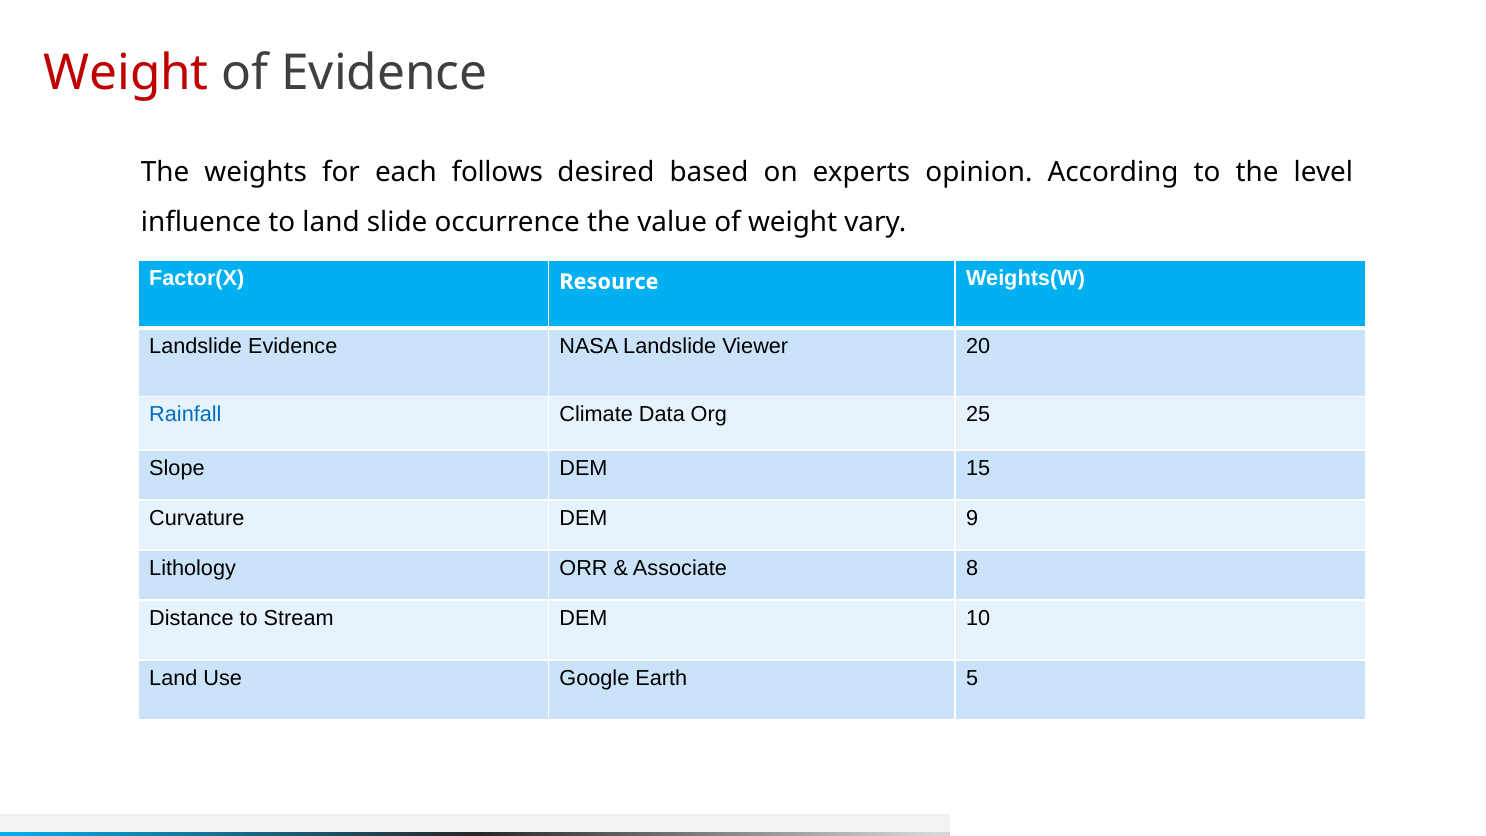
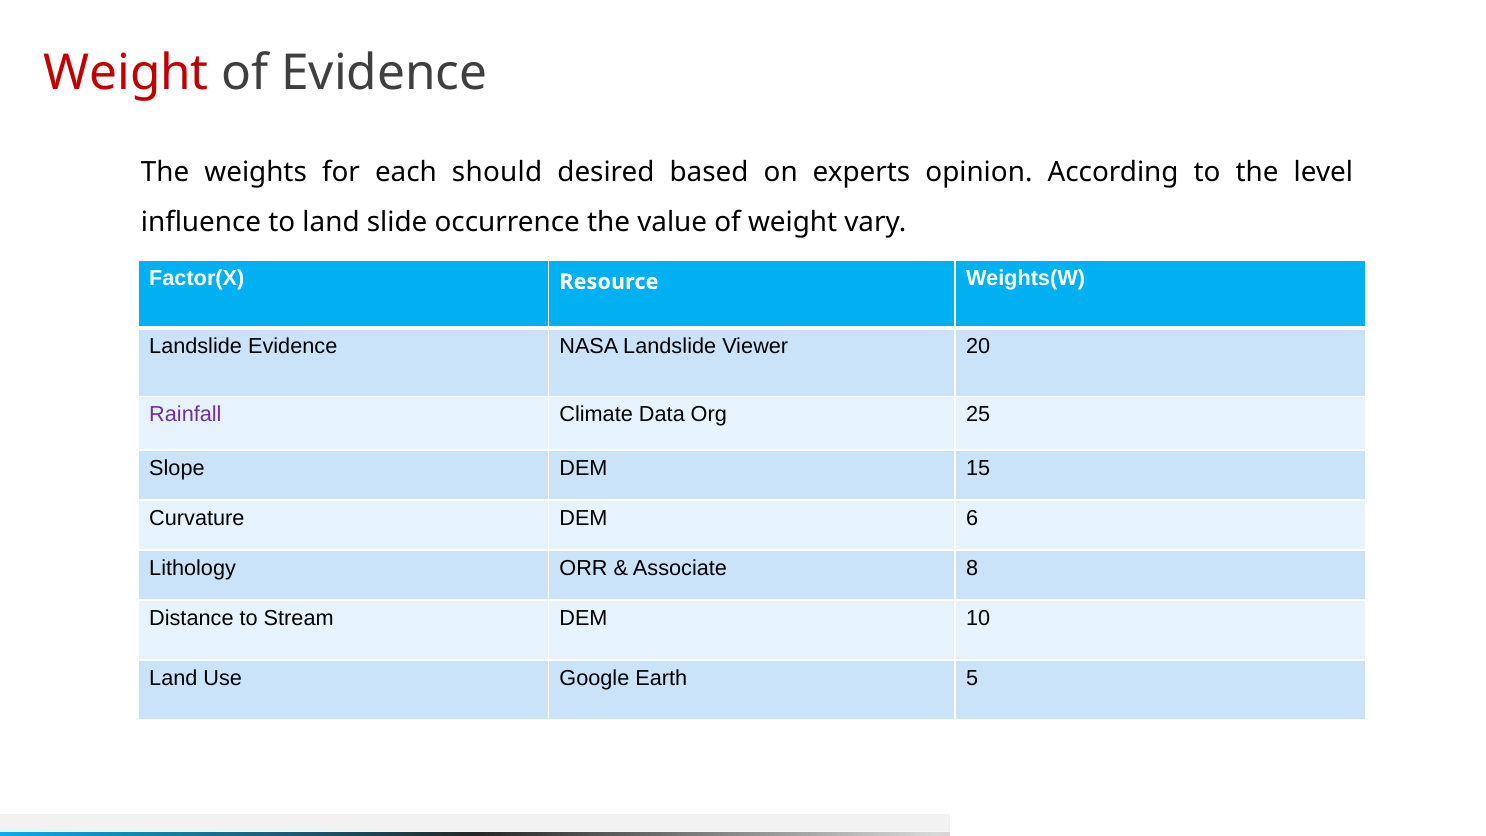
follows: follows -> should
Rainfall colour: blue -> purple
9: 9 -> 6
